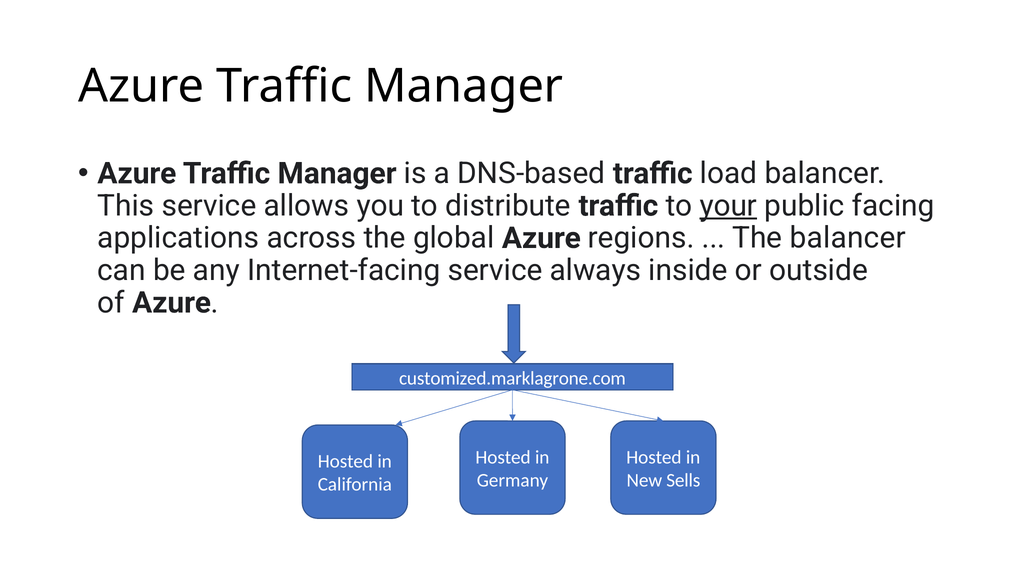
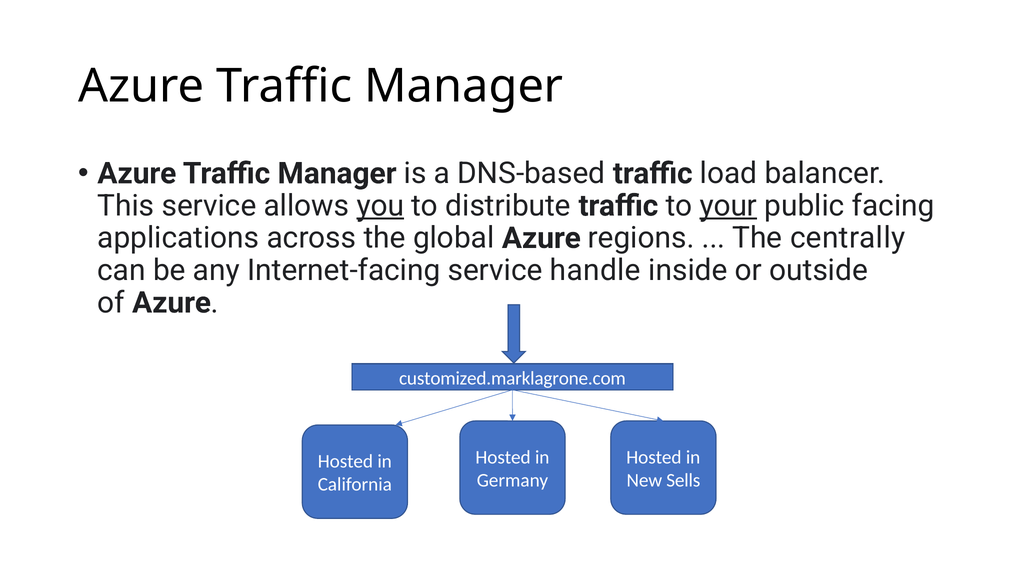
you underline: none -> present
The balancer: balancer -> centrally
always: always -> handle
